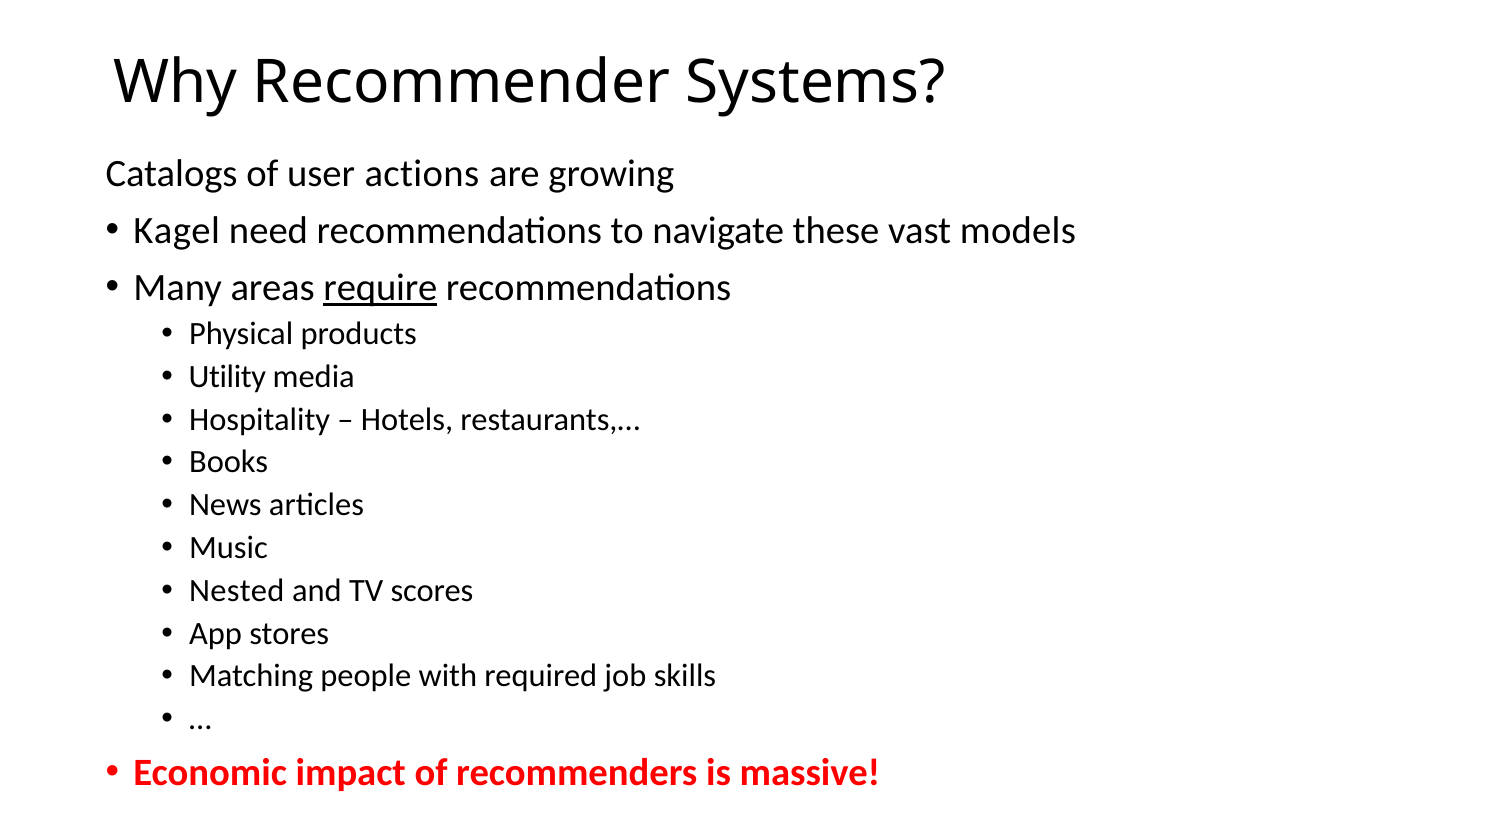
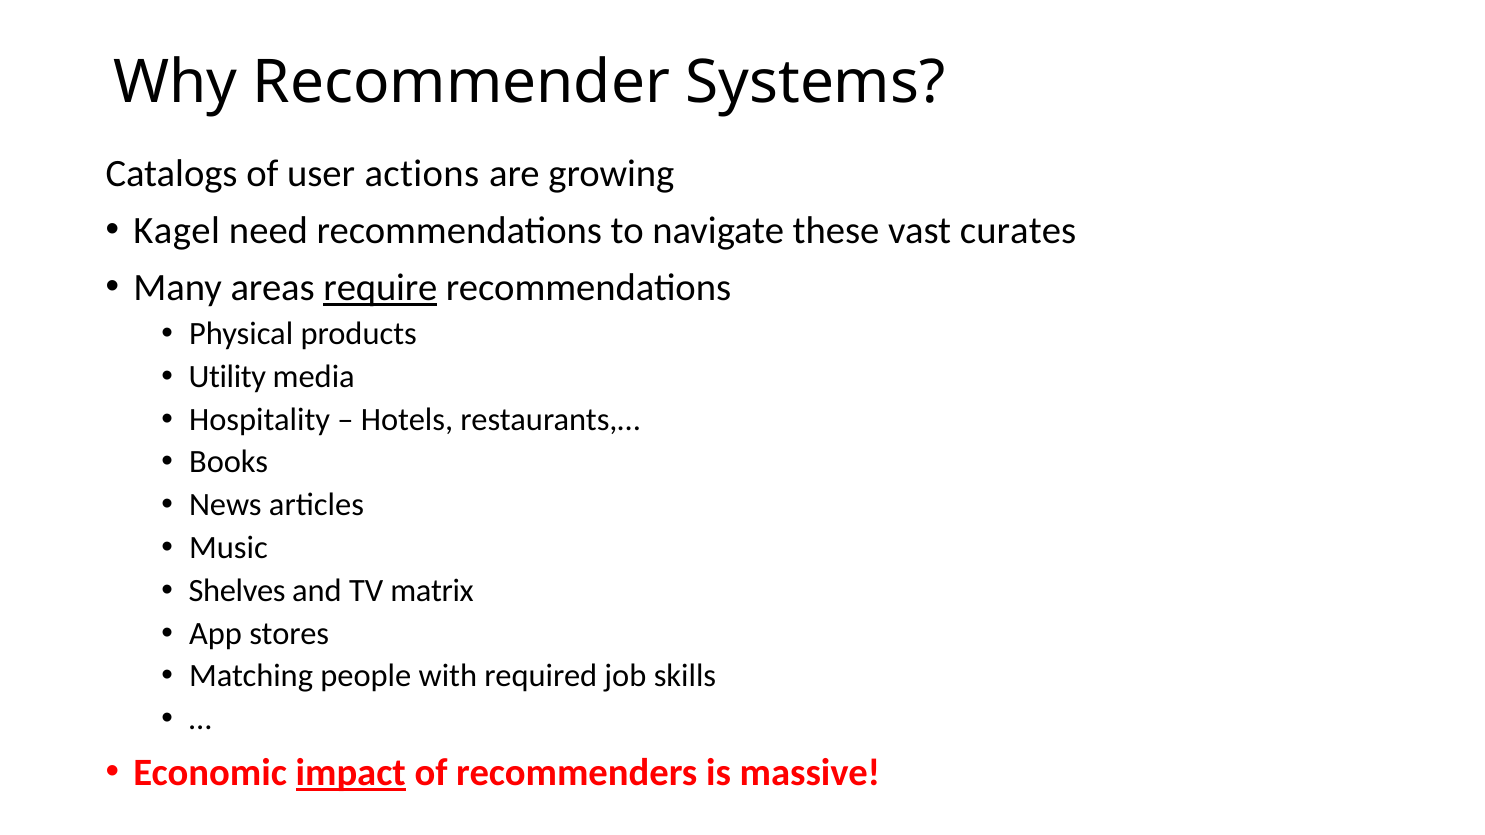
models: models -> curates
Nested: Nested -> Shelves
scores: scores -> matrix
impact underline: none -> present
